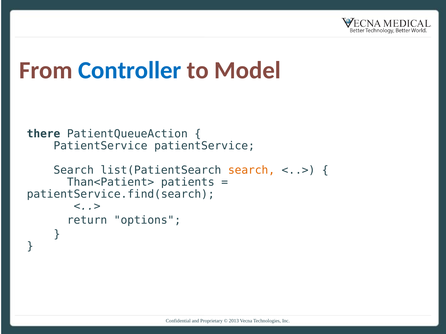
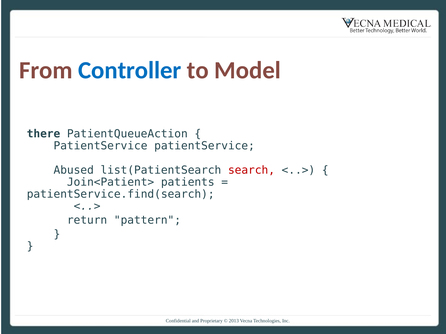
Search at (74, 170): Search -> Abused
search at (251, 170) colour: orange -> red
Than<Patient>: Than<Patient> -> Join<Patient>
options: options -> pattern
